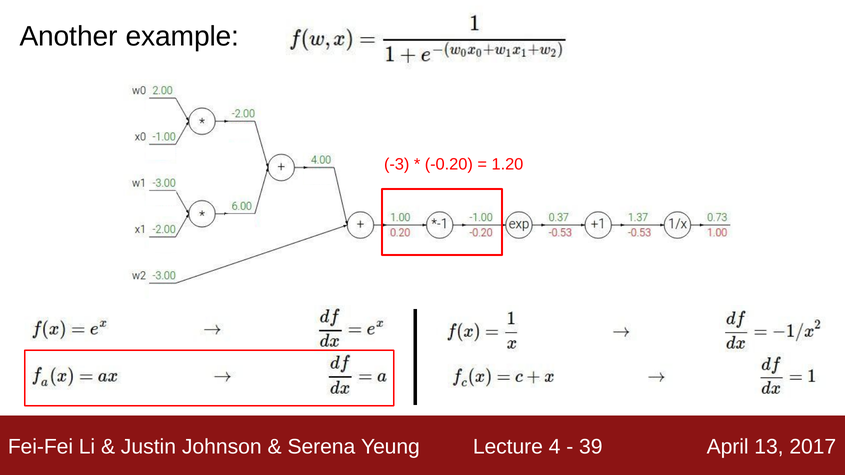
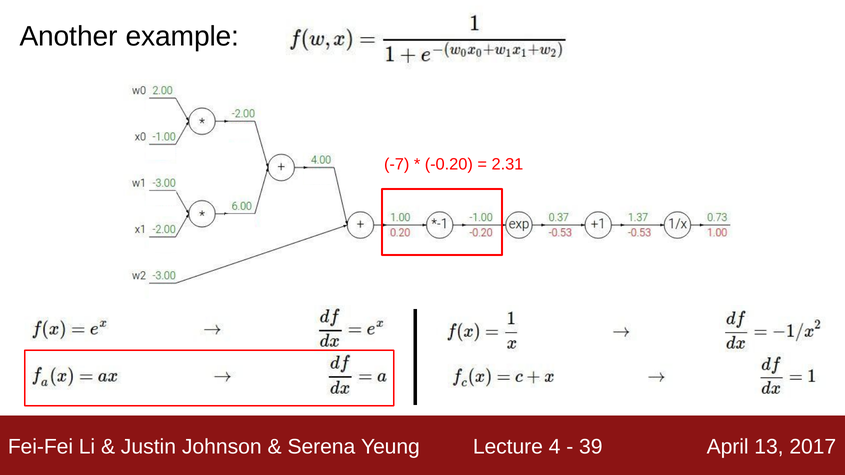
-3: -3 -> -7
1.20: 1.20 -> 2.31
